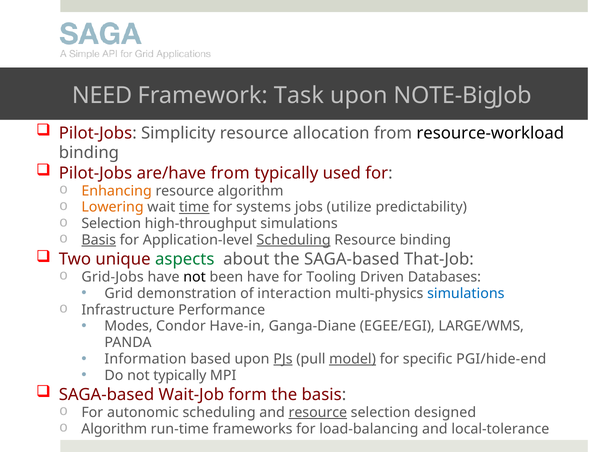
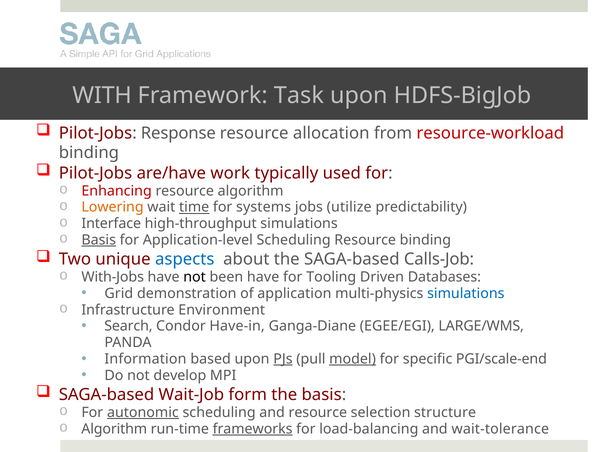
NEED: NEED -> WITH
NOTE-BigJob: NOTE-BigJob -> HDFS-BigJob
Simplicity: Simplicity -> Response
resource-workload colour: black -> red
are/have from: from -> work
Enhancing colour: orange -> red
Selection at (111, 224): Selection -> Interface
Scheduling at (294, 240) underline: present -> none
aspects colour: green -> blue
That-Job: That-Job -> Calls-Job
Grid-Jobs: Grid-Jobs -> With-Jobs
interaction: interaction -> application
Performance: Performance -> Environment
Modes: Modes -> Search
PGI/hide-end: PGI/hide-end -> PGI/scale-end
not typically: typically -> develop
autonomic underline: none -> present
resource at (318, 413) underline: present -> none
designed: designed -> structure
frameworks underline: none -> present
local-tolerance: local-tolerance -> wait-tolerance
